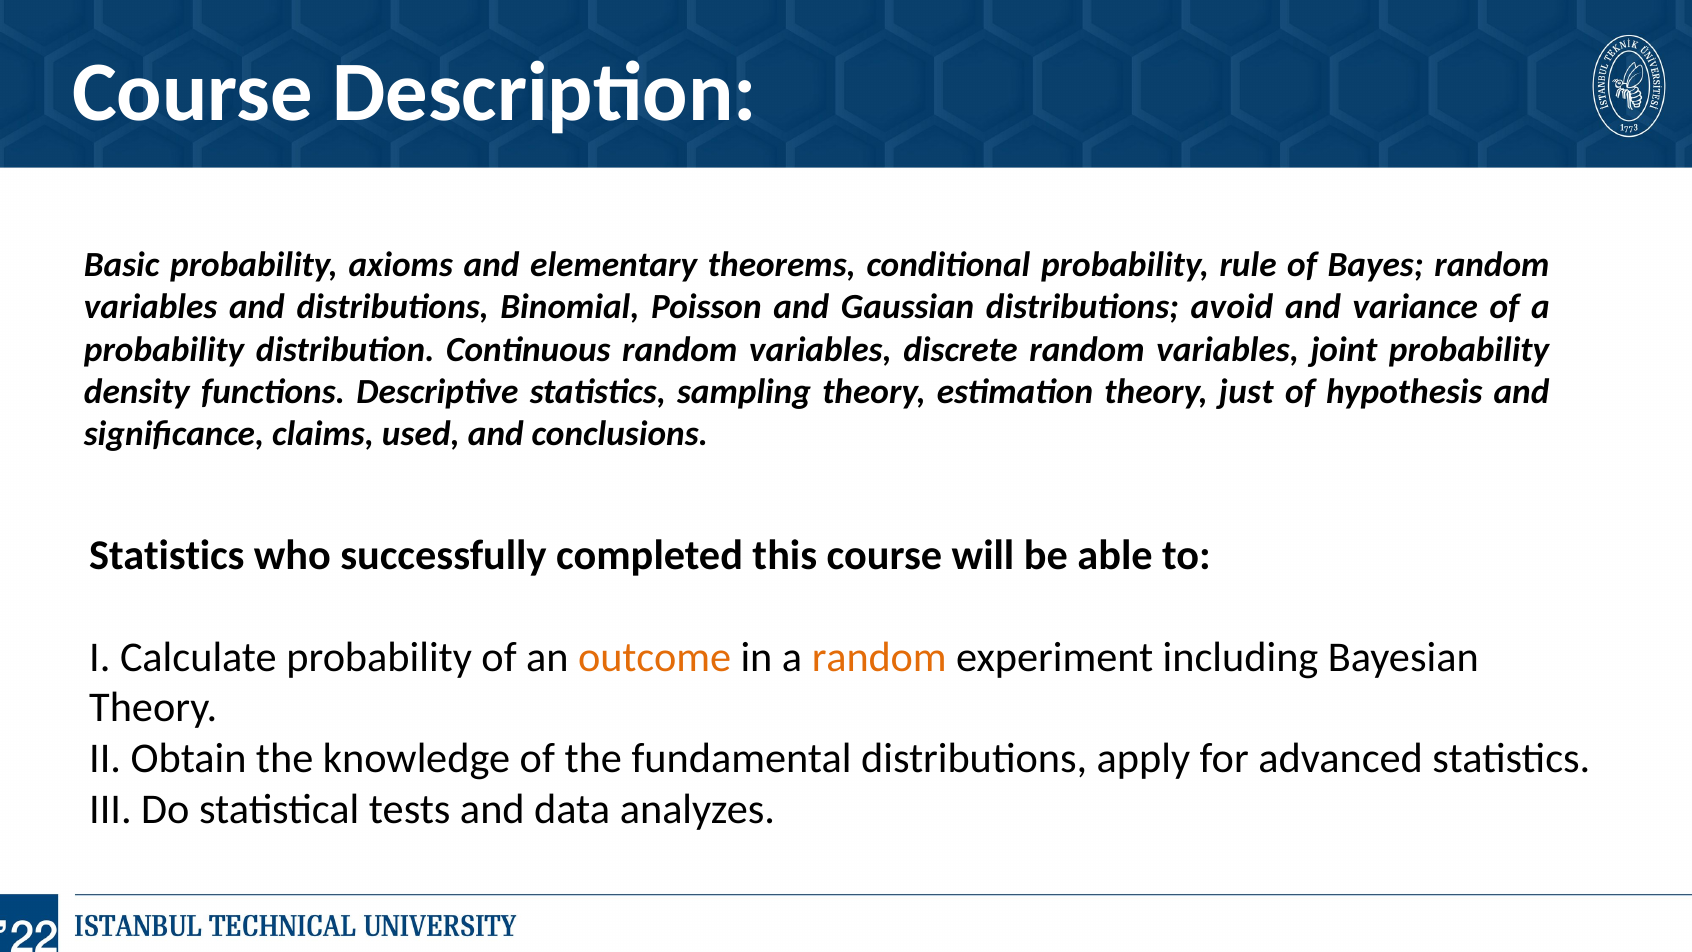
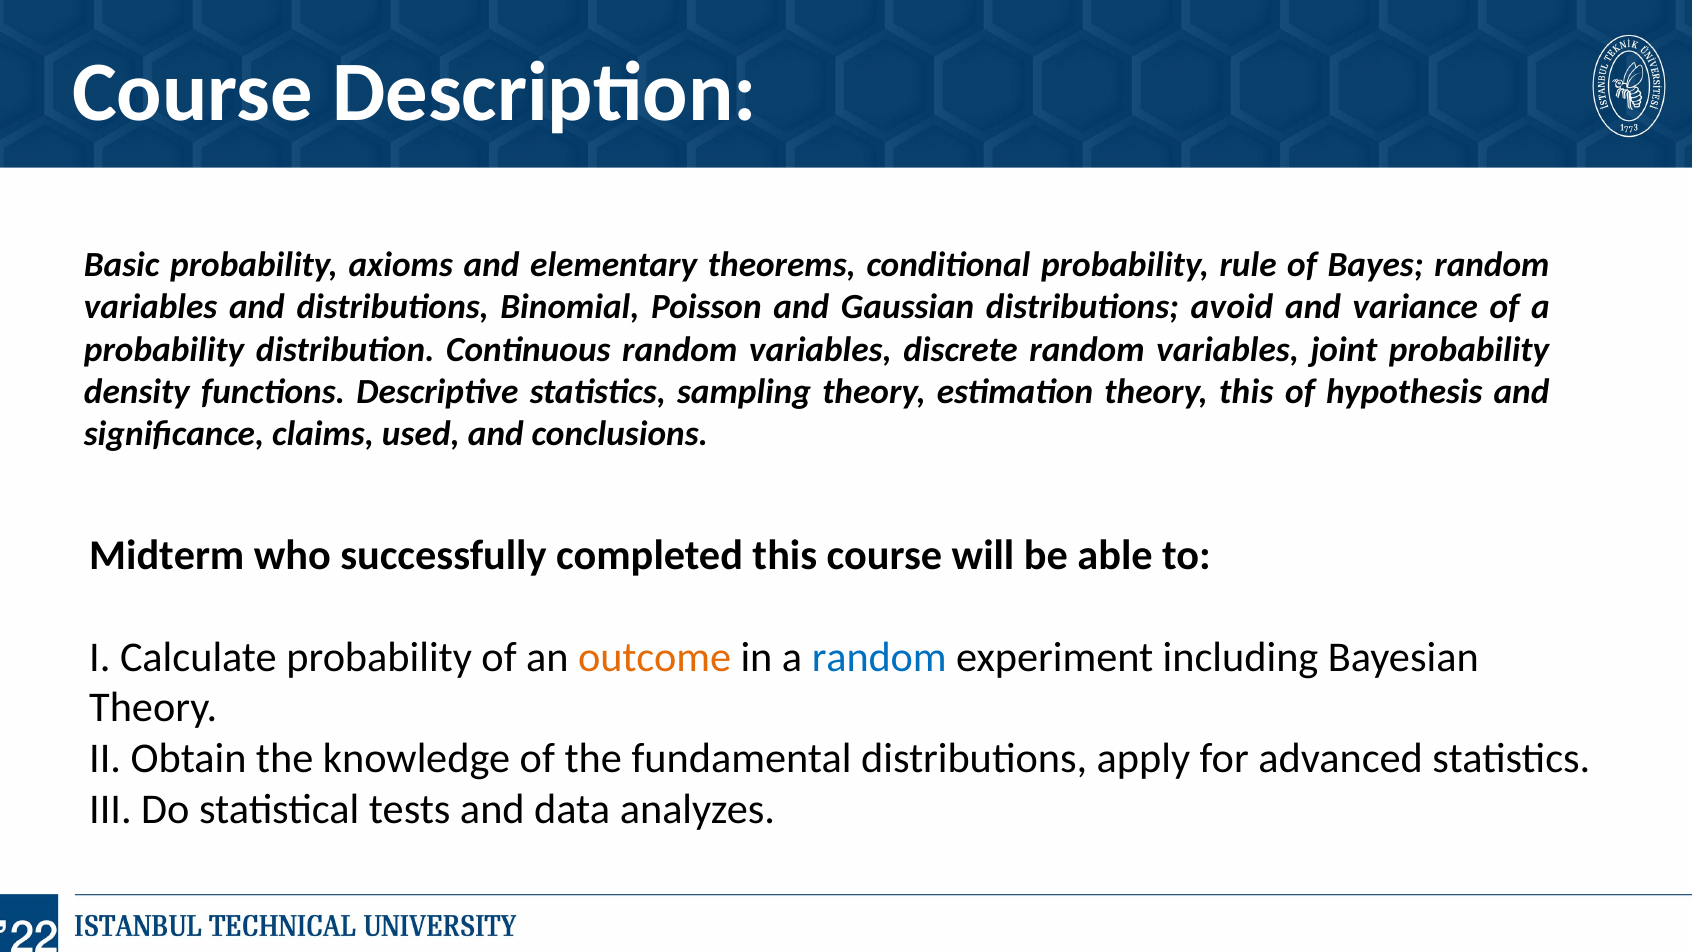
theory just: just -> this
Statistics at (167, 555): Statistics -> Midterm
random at (879, 657) colour: orange -> blue
